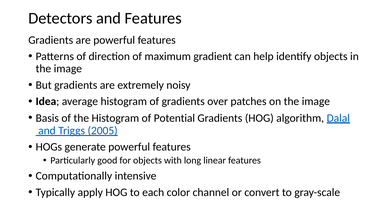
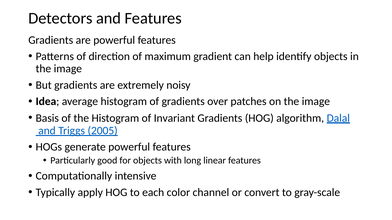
Potential: Potential -> Invariant
